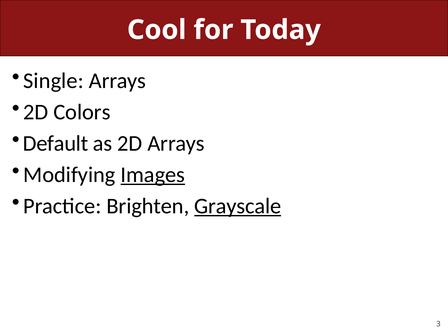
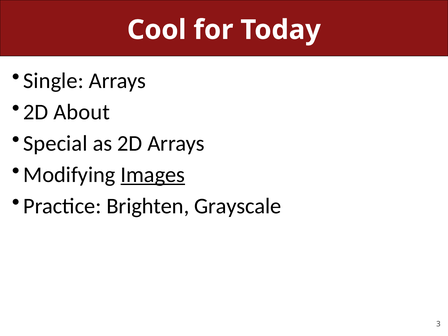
Colors: Colors -> About
Default: Default -> Special
Grayscale underline: present -> none
